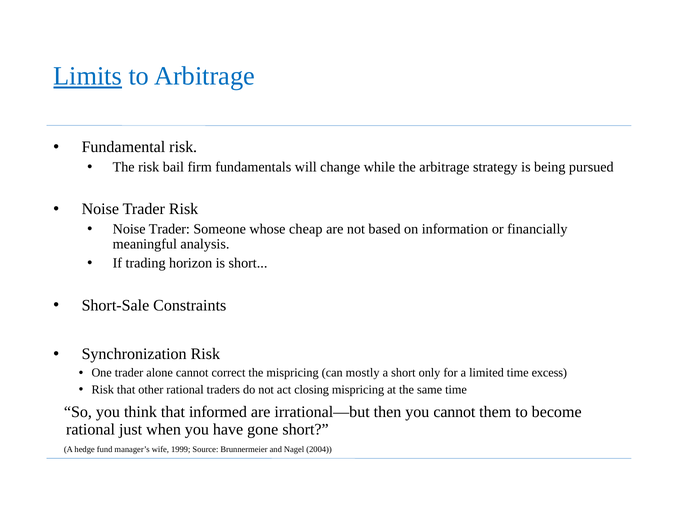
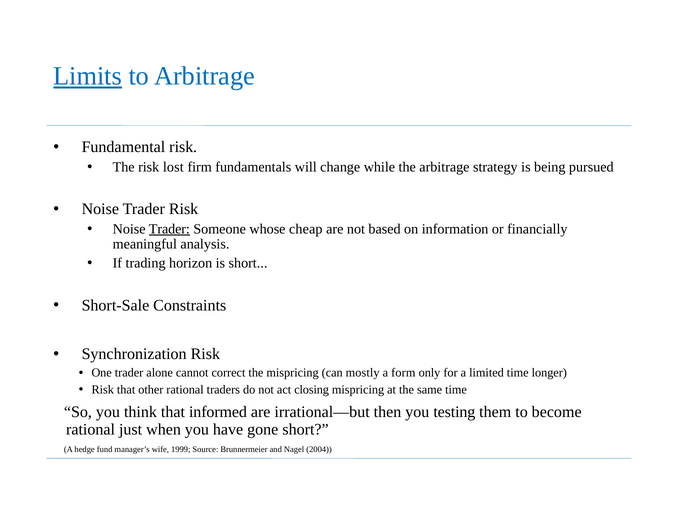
bail: bail -> lost
Trader at (169, 229) underline: none -> present
a short: short -> form
excess: excess -> longer
you cannot: cannot -> testing
